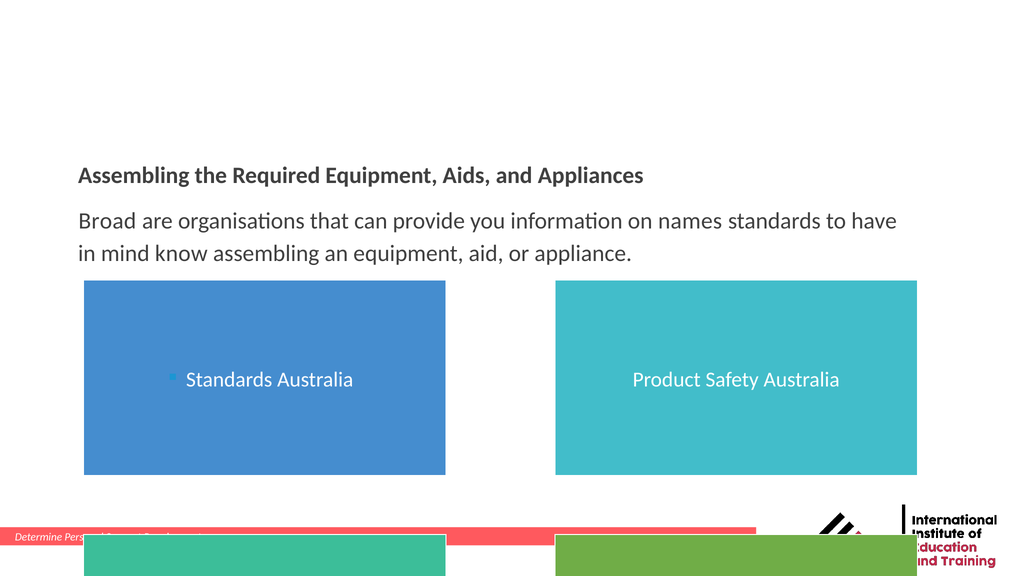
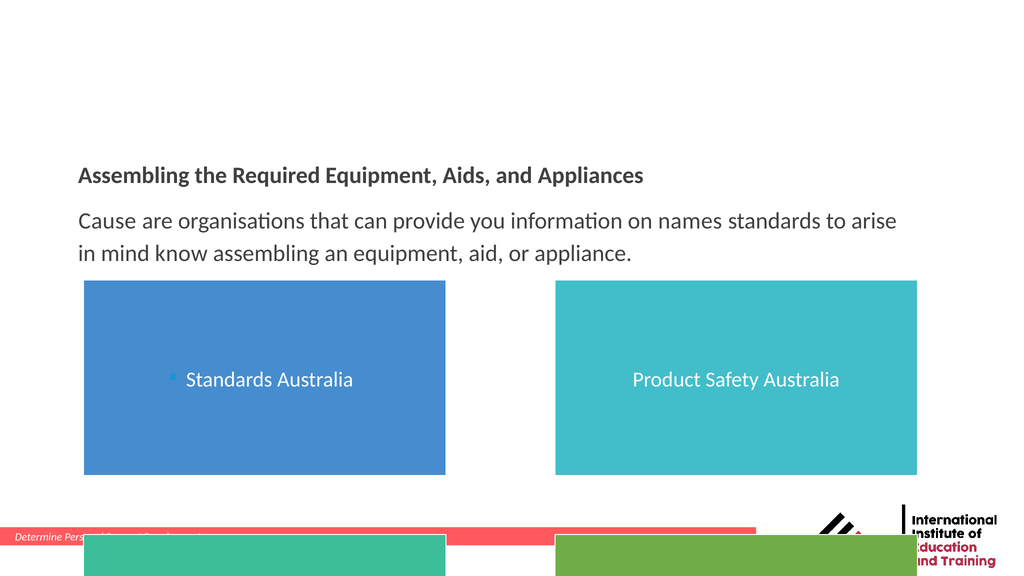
Broad: Broad -> Cause
have: have -> arise
